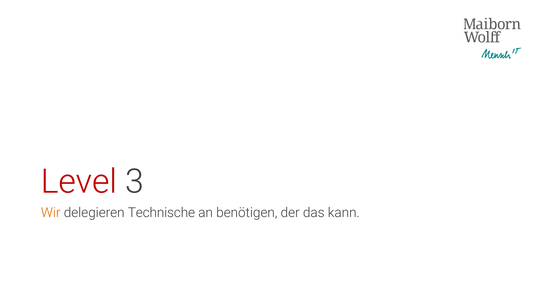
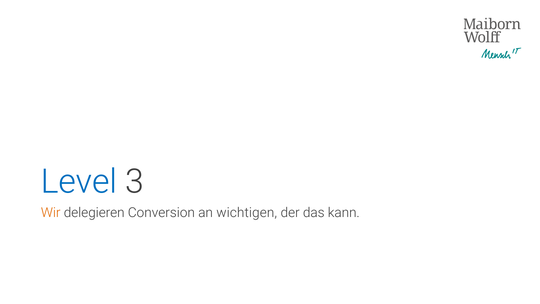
Level colour: red -> blue
Technische: Technische -> Conversion
benötigen: benötigen -> wichtigen
